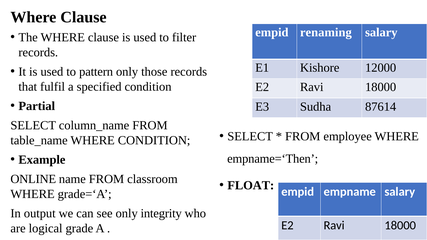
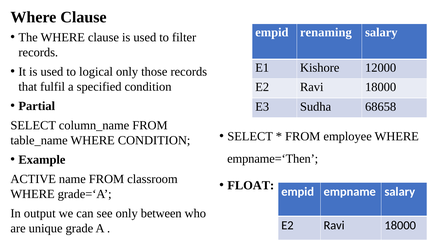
pattern: pattern -> logical
87614: 87614 -> 68658
ONLINE: ONLINE -> ACTIVE
integrity: integrity -> between
logical: logical -> unique
